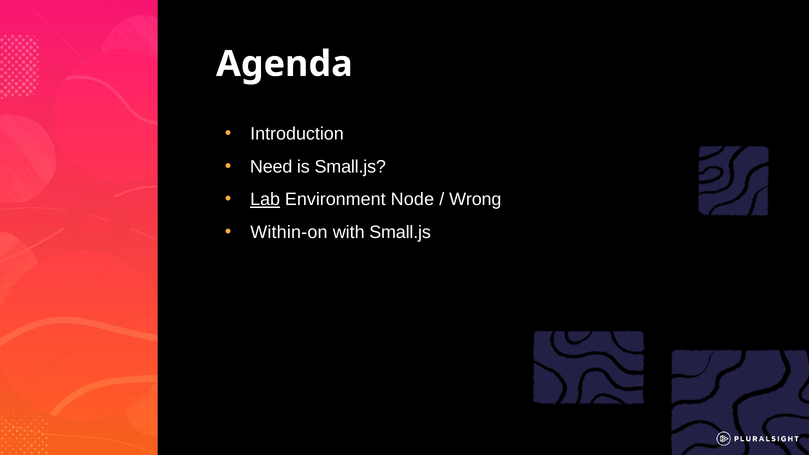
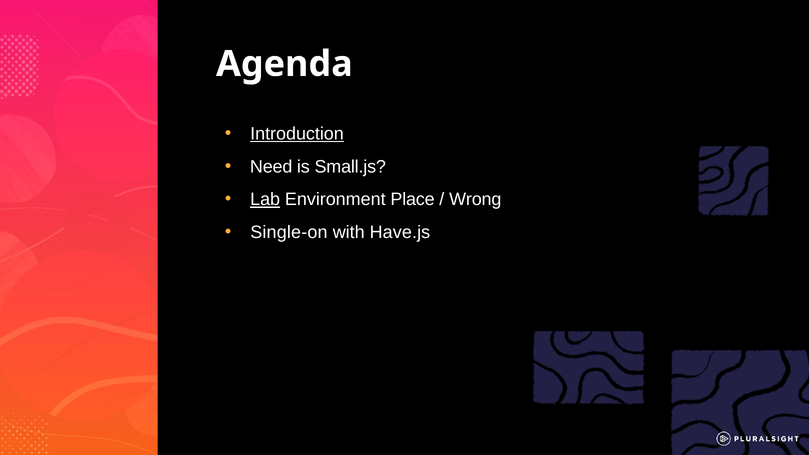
Introduction underline: none -> present
Node: Node -> Place
Within-on: Within-on -> Single-on
with Small.js: Small.js -> Have.js
